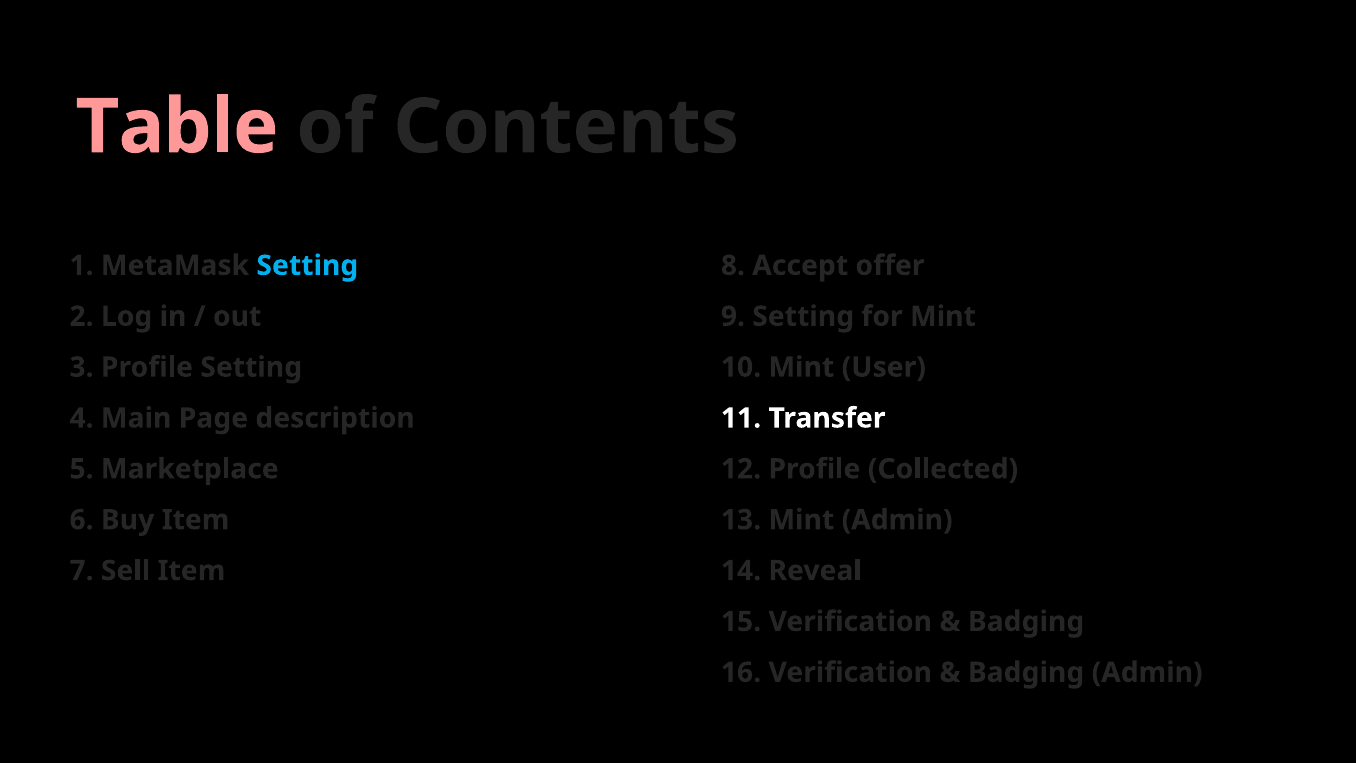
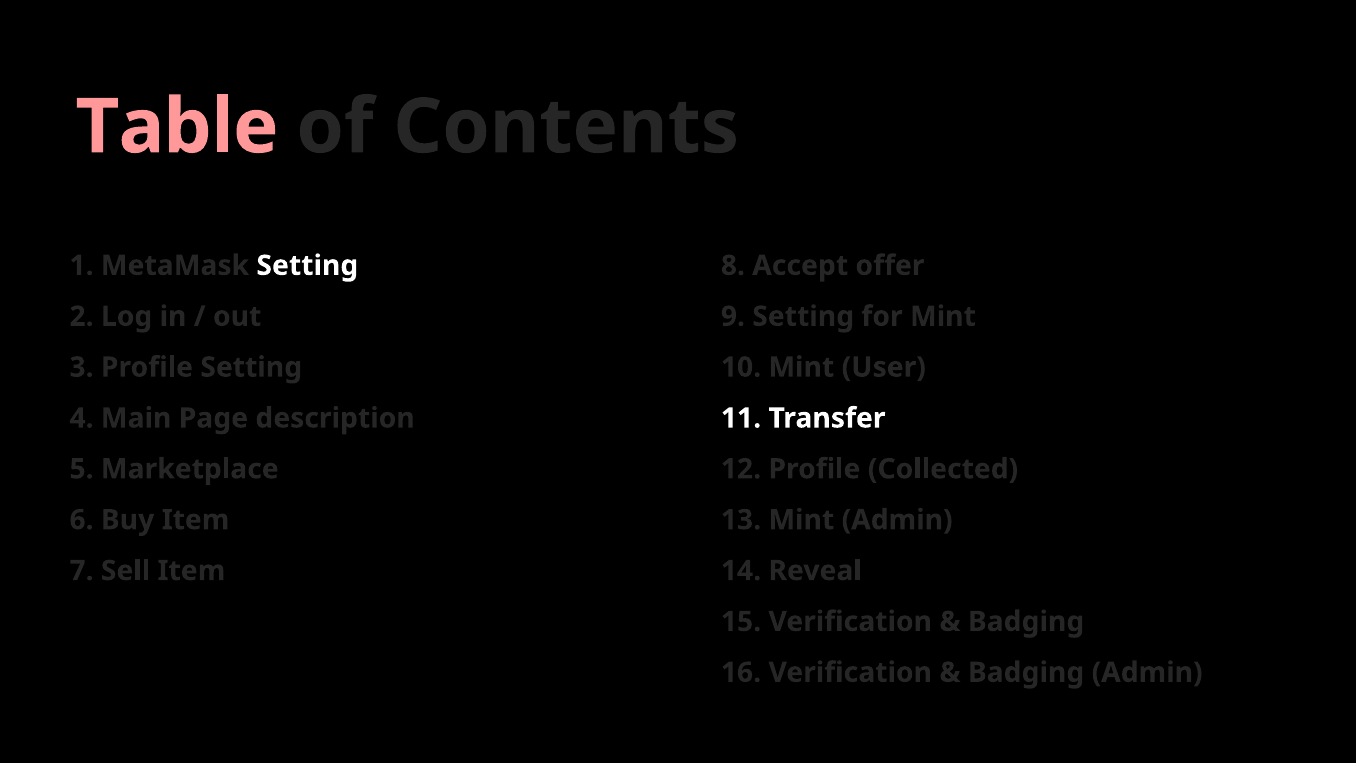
Setting at (307, 265) colour: light blue -> white
